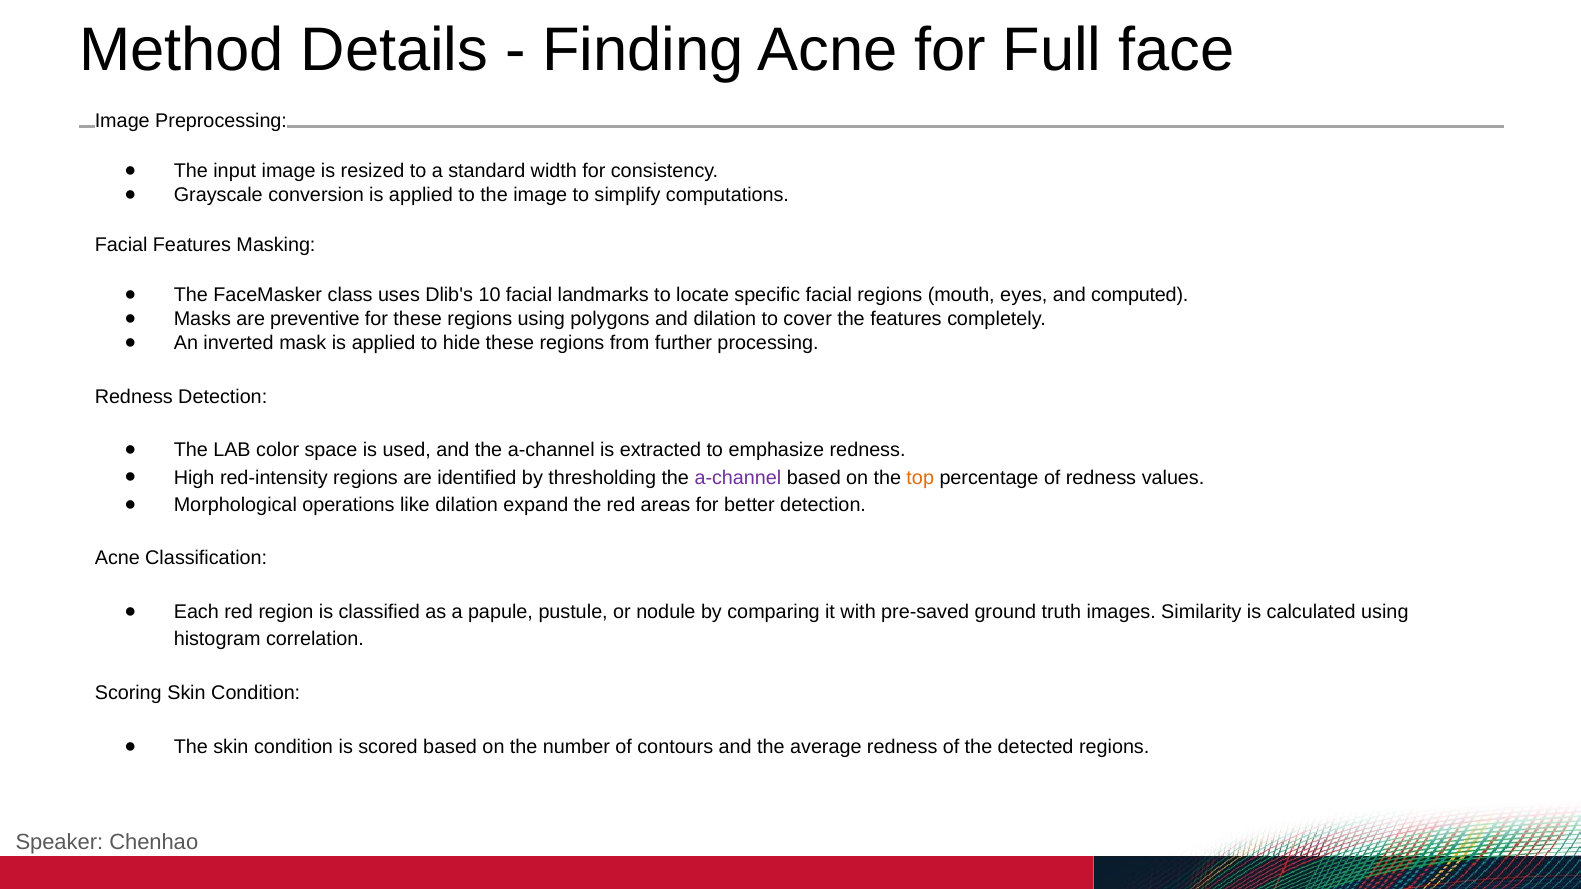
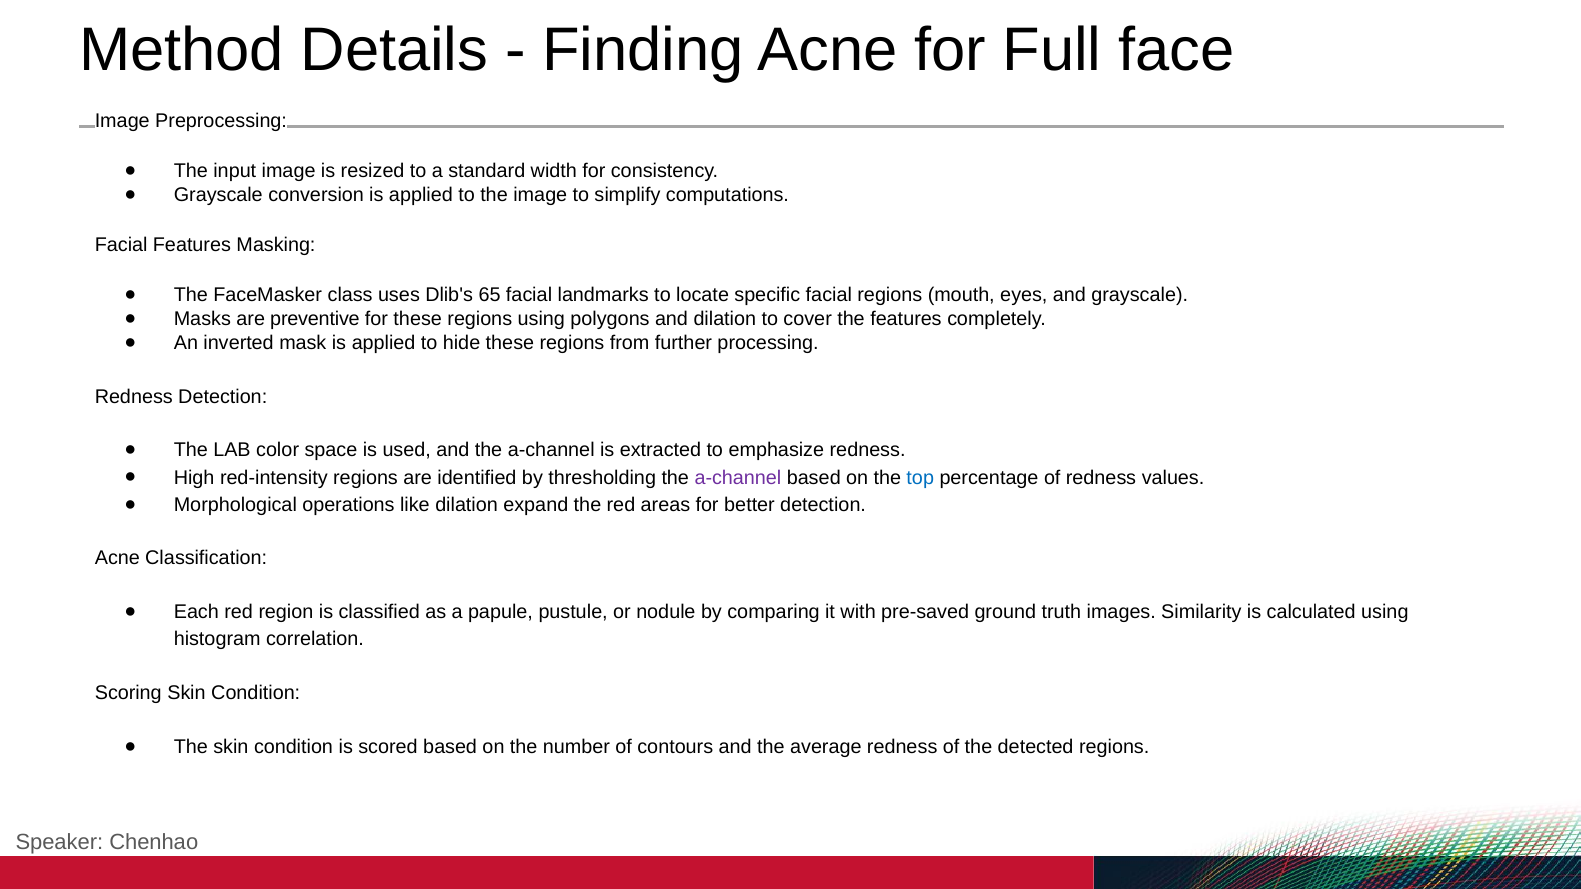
10: 10 -> 65
and computed: computed -> grayscale
top colour: orange -> blue
